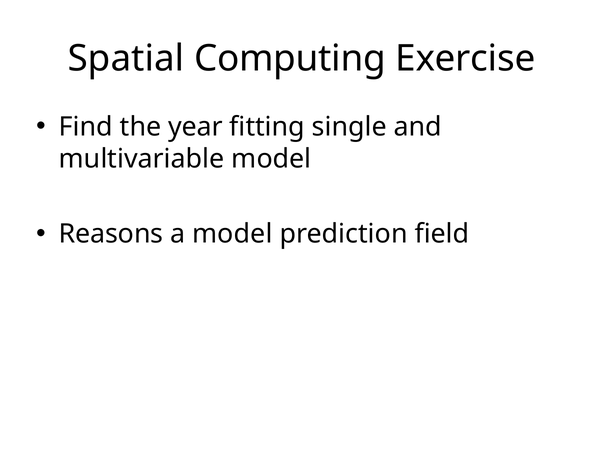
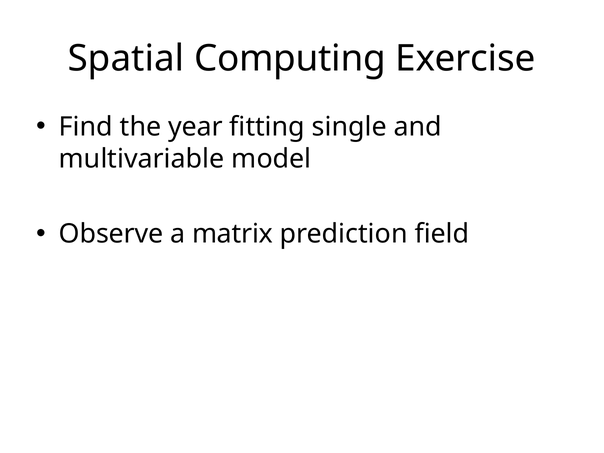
Reasons: Reasons -> Observe
a model: model -> matrix
